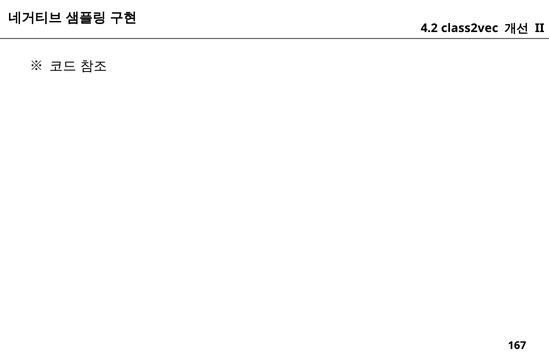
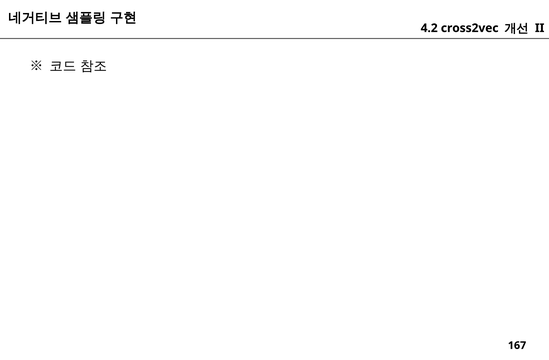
class2vec: class2vec -> cross2vec
